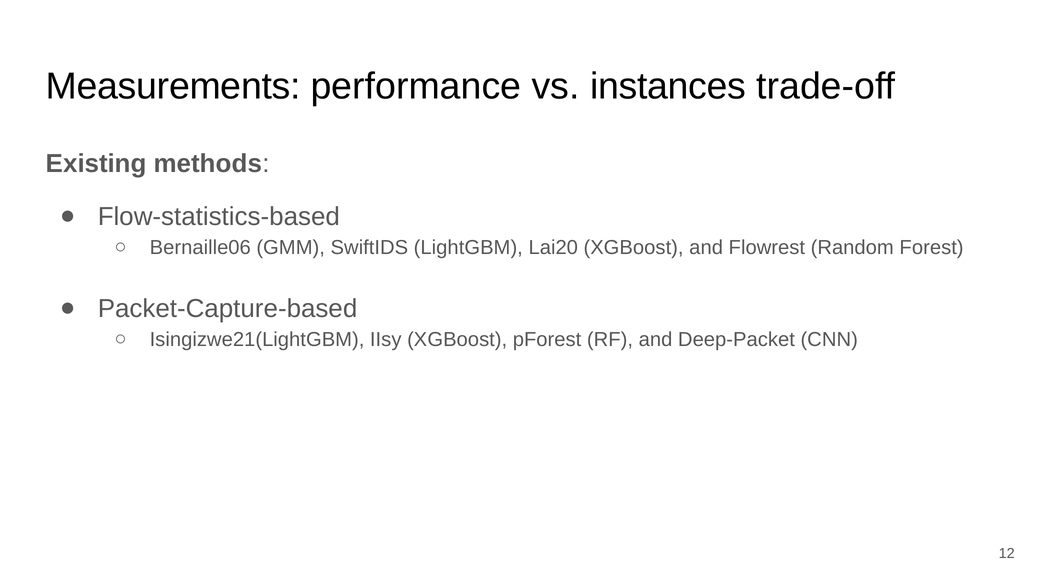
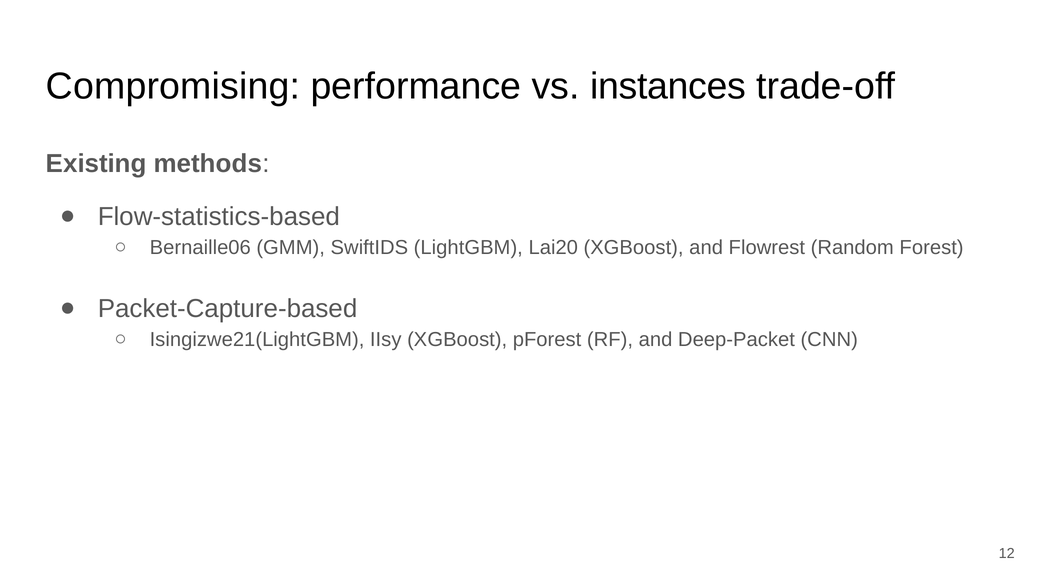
Measurements: Measurements -> Compromising
